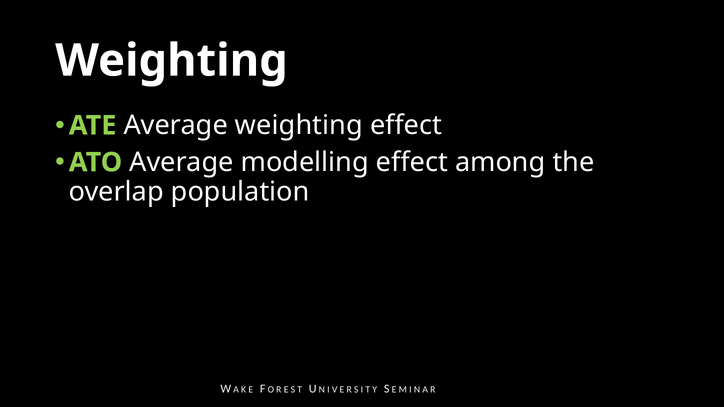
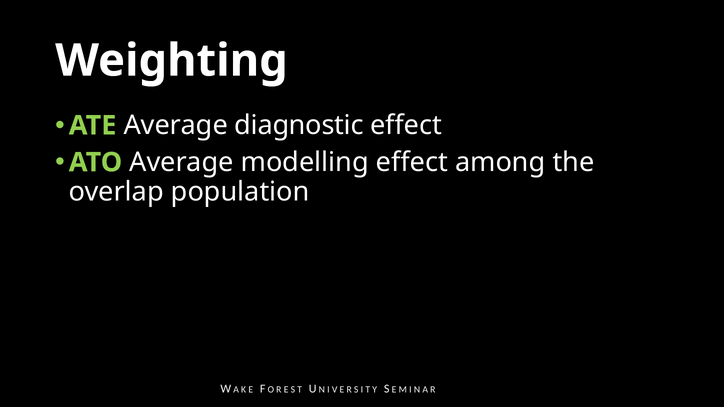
Average weighting: weighting -> diagnostic
